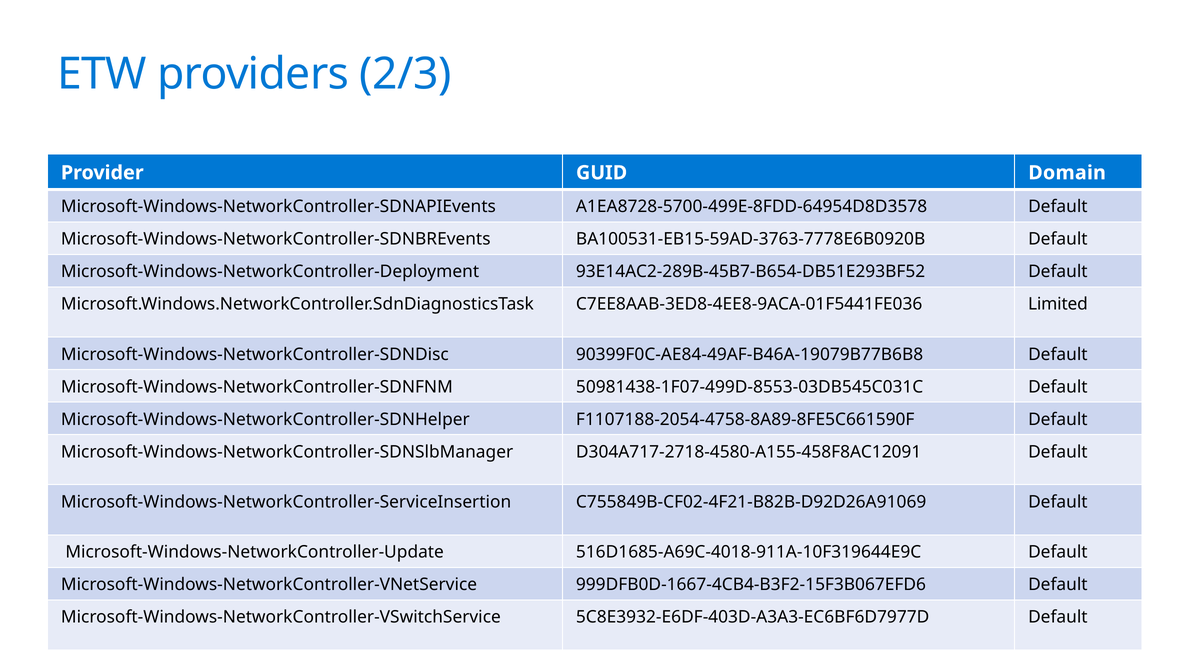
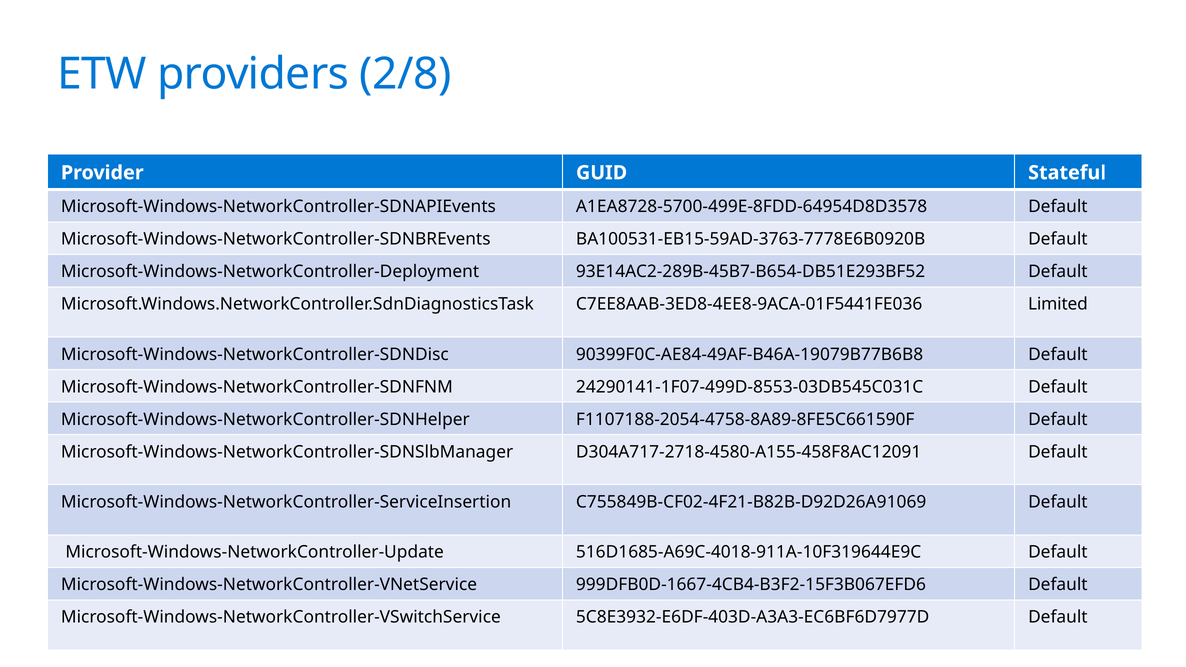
2/3: 2/3 -> 2/8
Domain: Domain -> Stateful
50981438-1F07-499D-8553-03DB545C031C: 50981438-1F07-499D-8553-03DB545C031C -> 24290141-1F07-499D-8553-03DB545C031C
